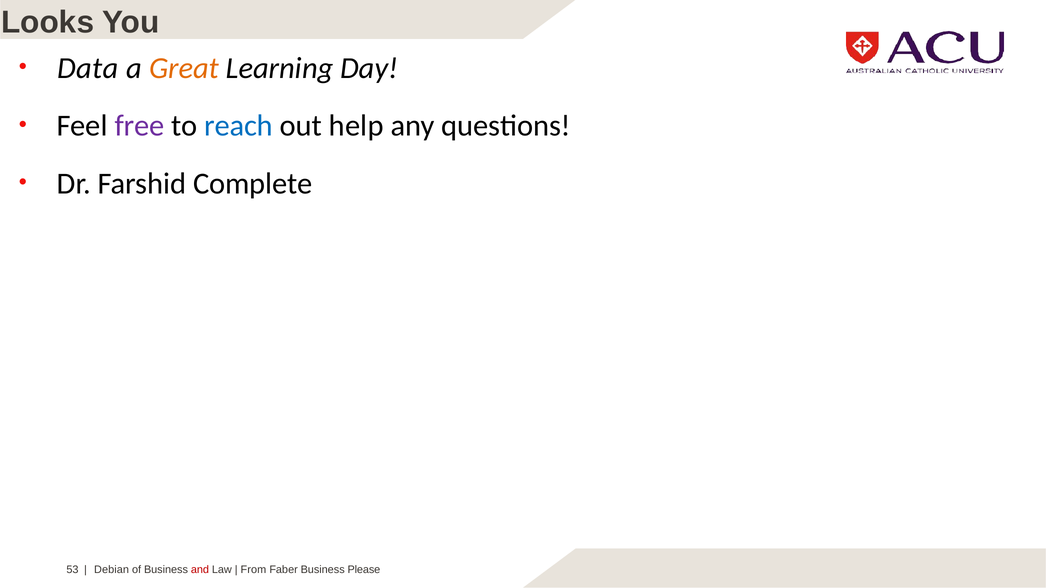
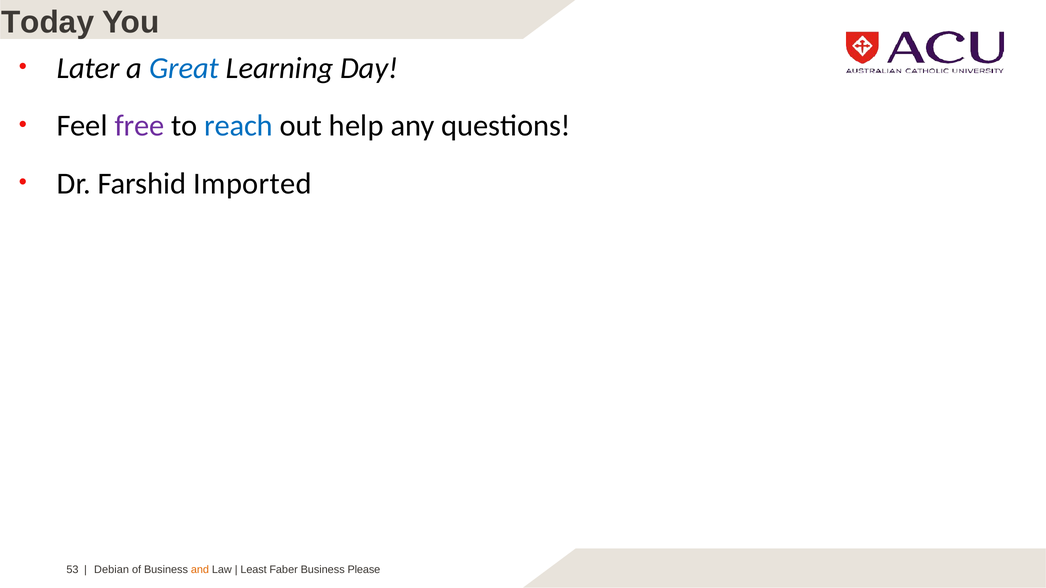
Looks: Looks -> Today
Data: Data -> Later
Great colour: orange -> blue
Complete: Complete -> Imported
and colour: red -> orange
From: From -> Least
